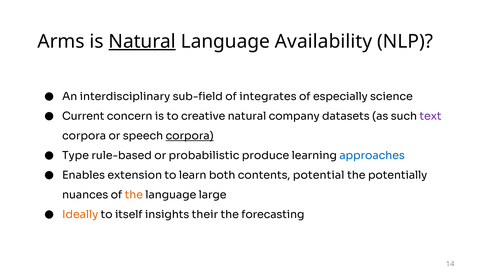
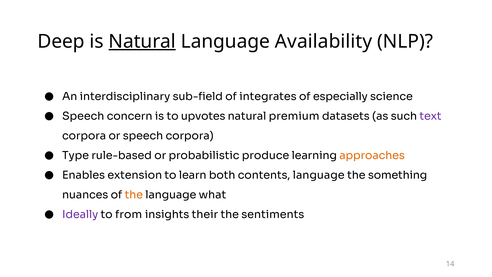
Arms: Arms -> Deep
Current at (83, 116): Current -> Speech
creative: creative -> upvotes
company: company -> premium
corpora at (190, 136) underline: present -> none
approaches colour: blue -> orange
contents potential: potential -> language
potentially: potentially -> something
large: large -> what
Ideally colour: orange -> purple
itself: itself -> from
forecasting: forecasting -> sentiments
